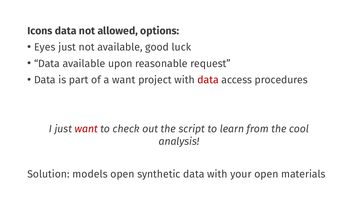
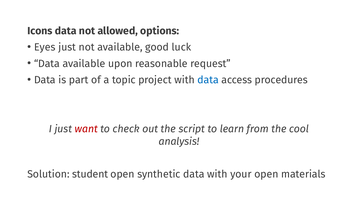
a want: want -> topic
data at (208, 80) colour: red -> blue
models: models -> student
